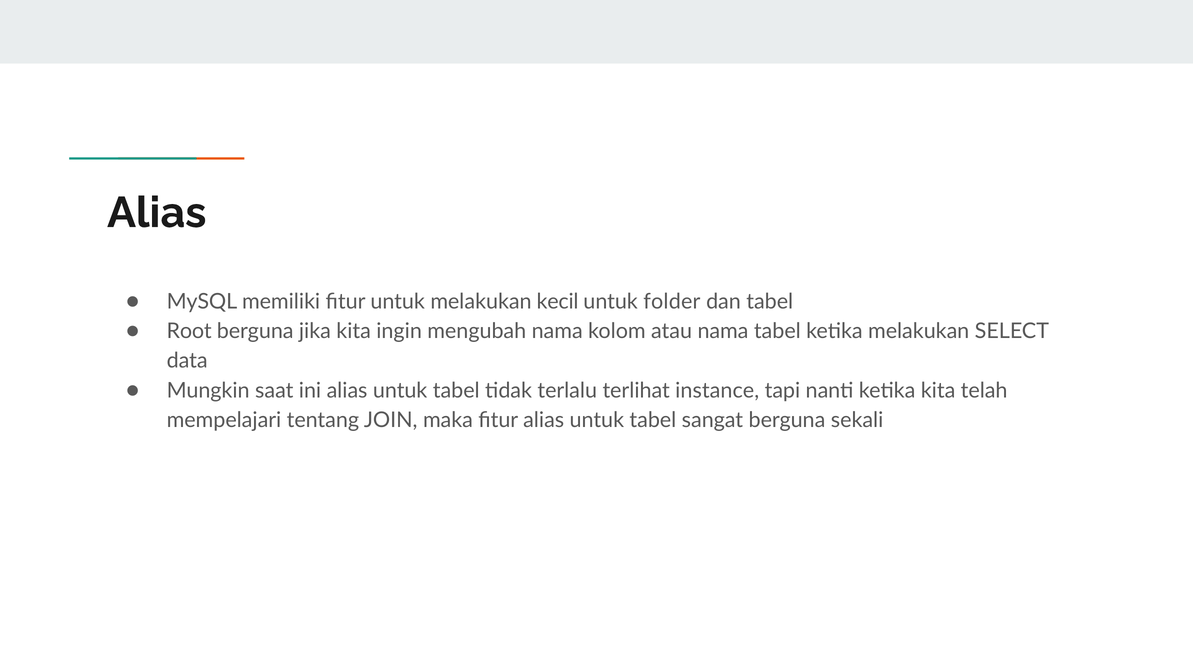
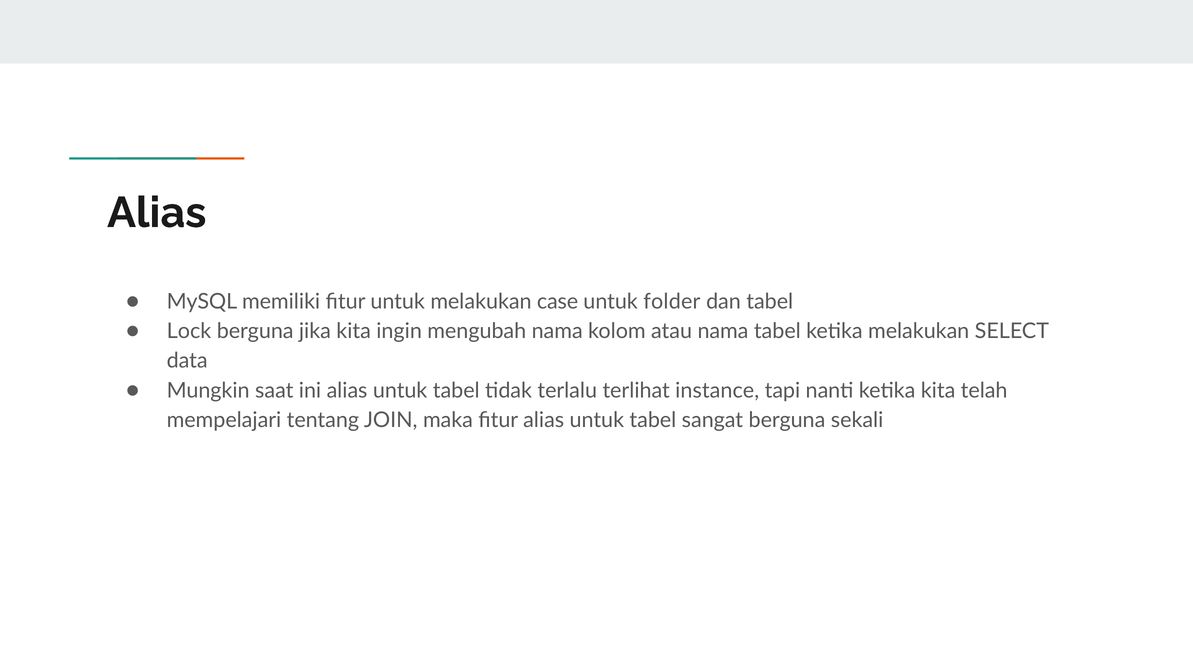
kecil: kecil -> case
Root: Root -> Lock
